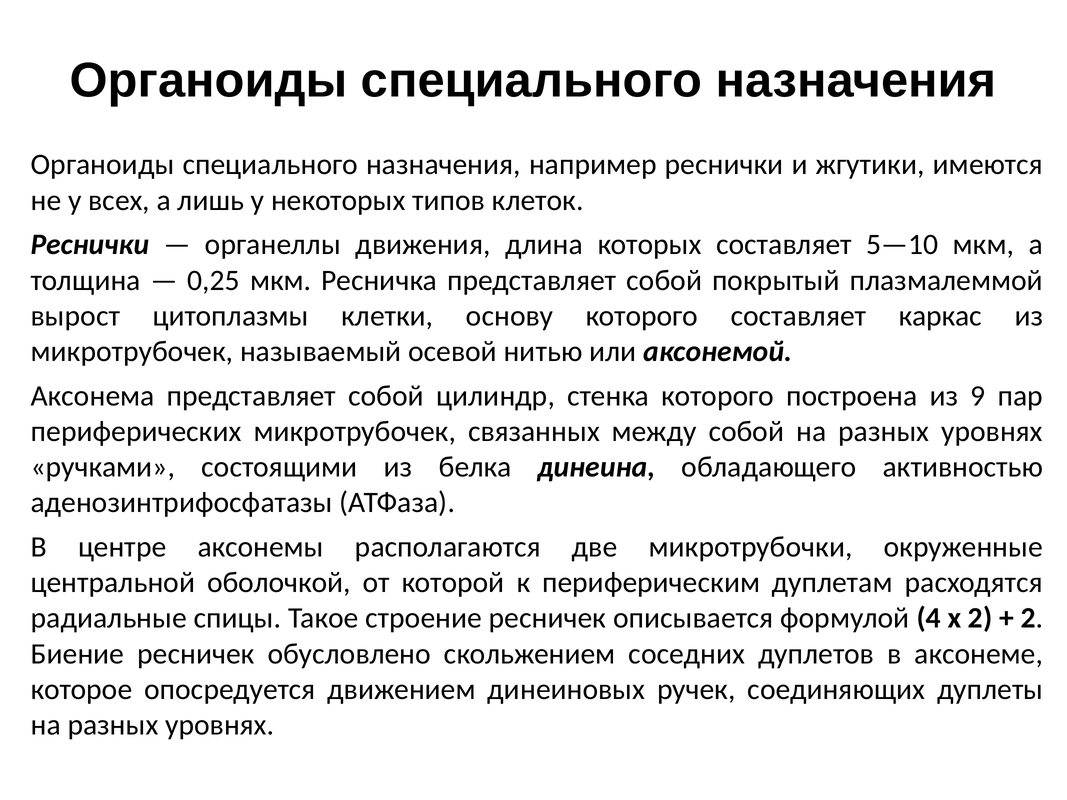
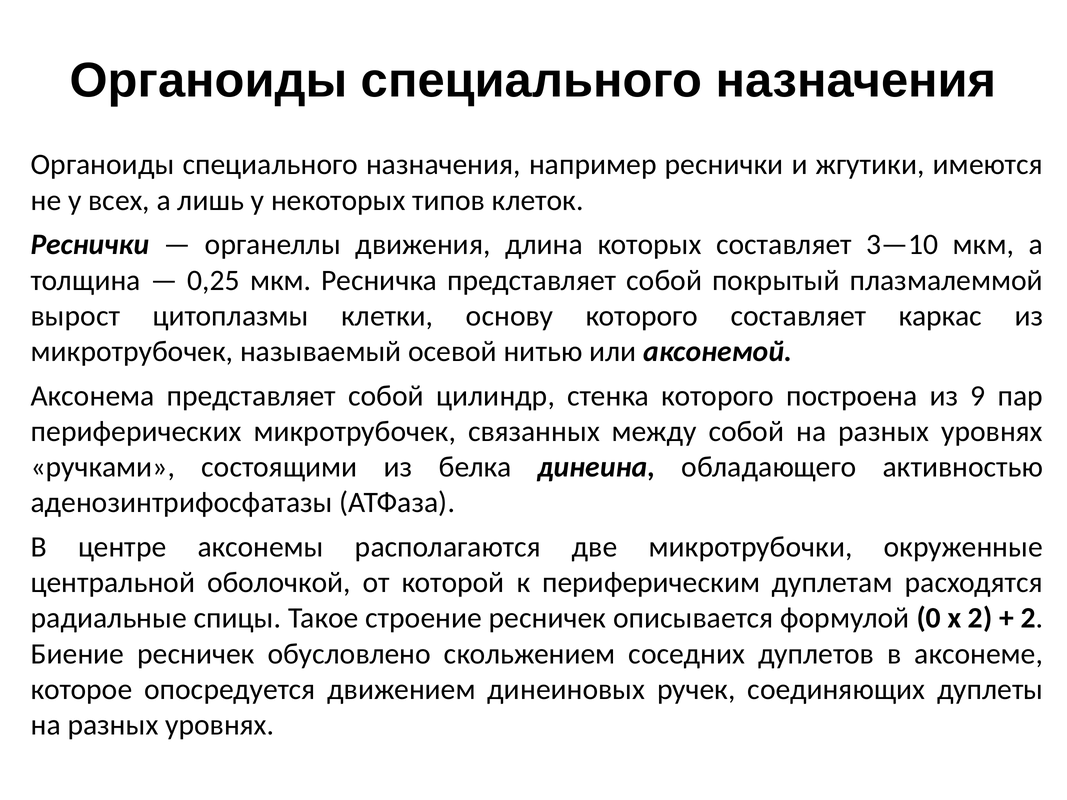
5—10: 5—10 -> 3—10
4: 4 -> 0
